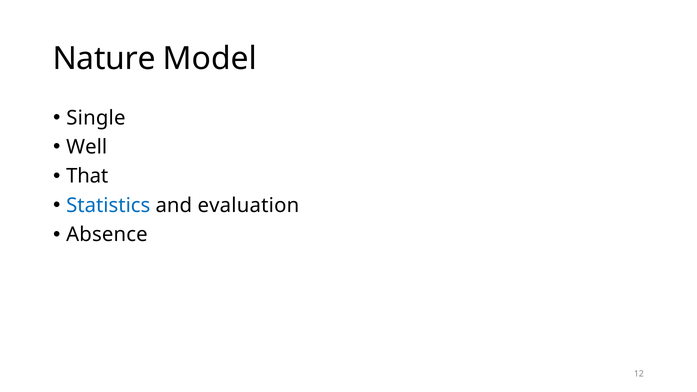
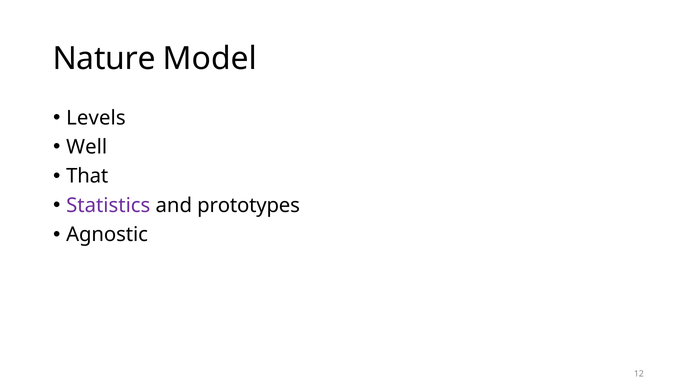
Single: Single -> Levels
Statistics colour: blue -> purple
evaluation: evaluation -> prototypes
Absence: Absence -> Agnostic
